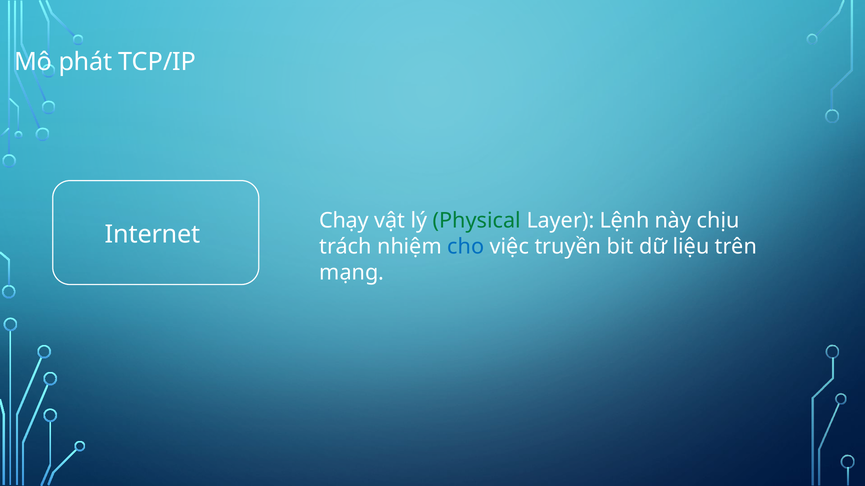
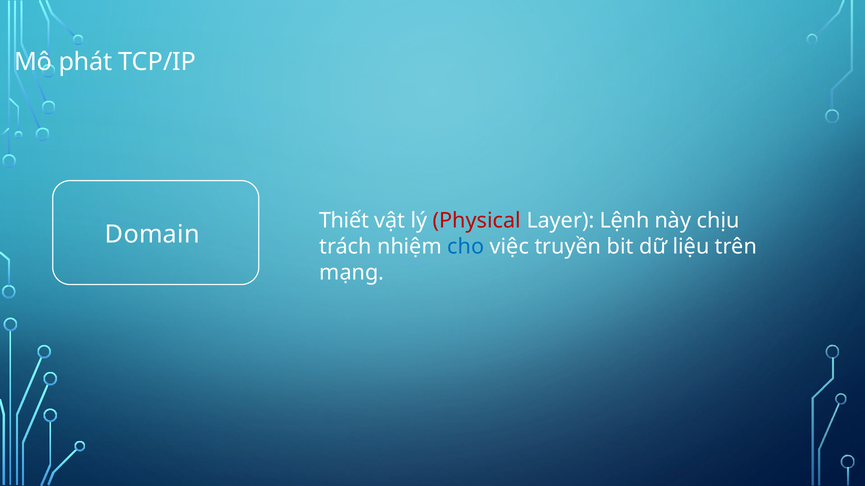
Chạy: Chạy -> Thiết
Physical colour: green -> red
Internet: Internet -> Domain
